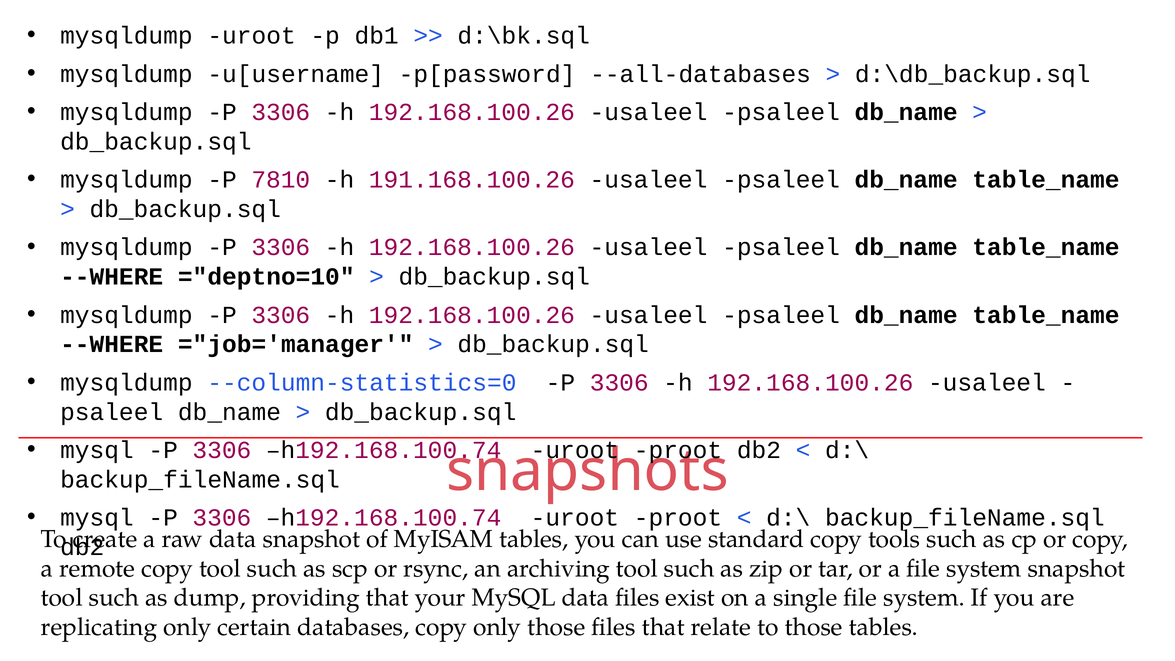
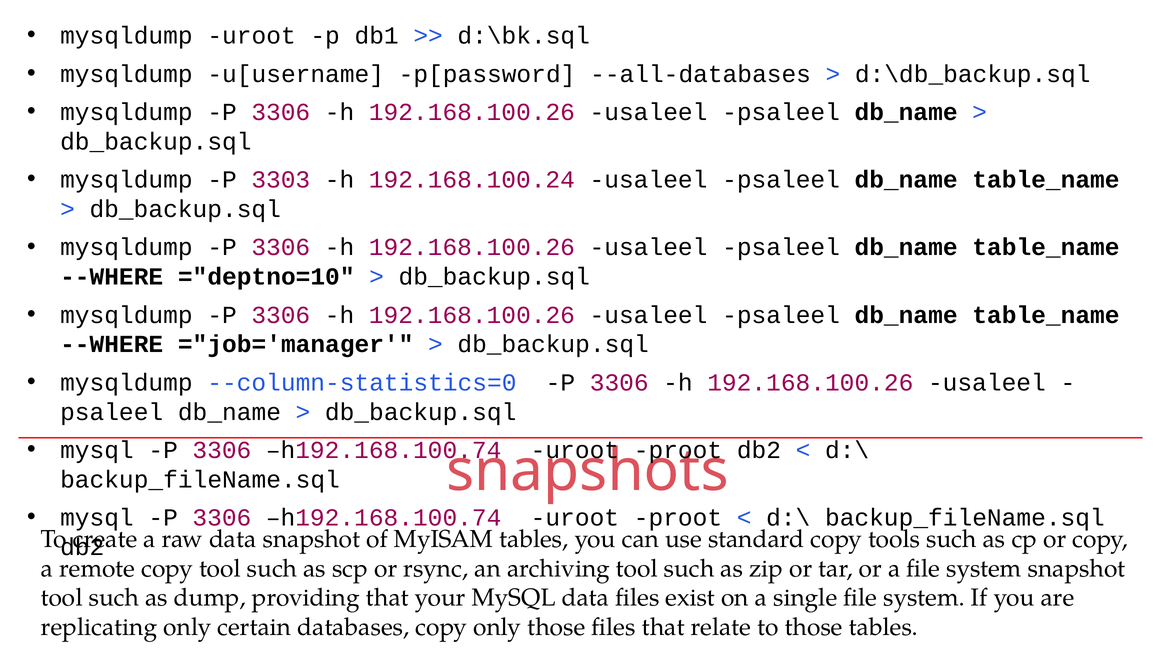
7810: 7810 -> 3303
191.168.100.26: 191.168.100.26 -> 192.168.100.24
